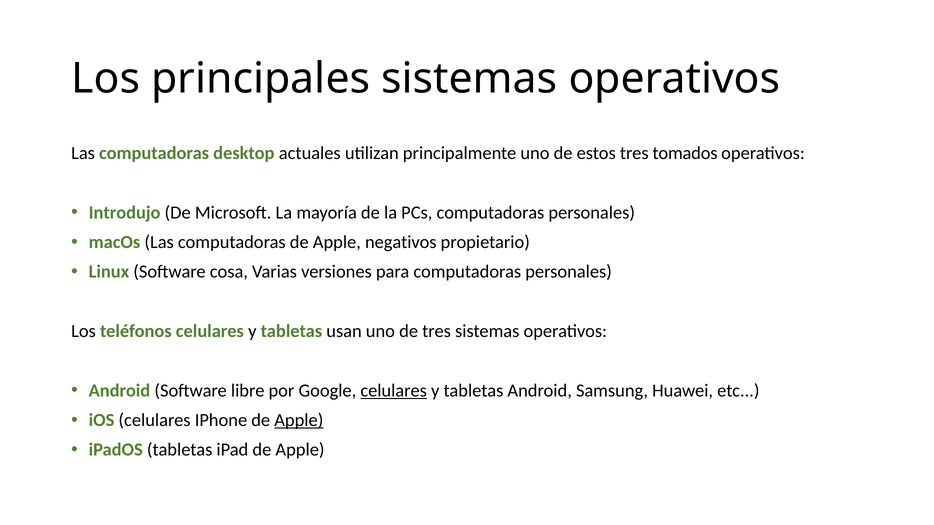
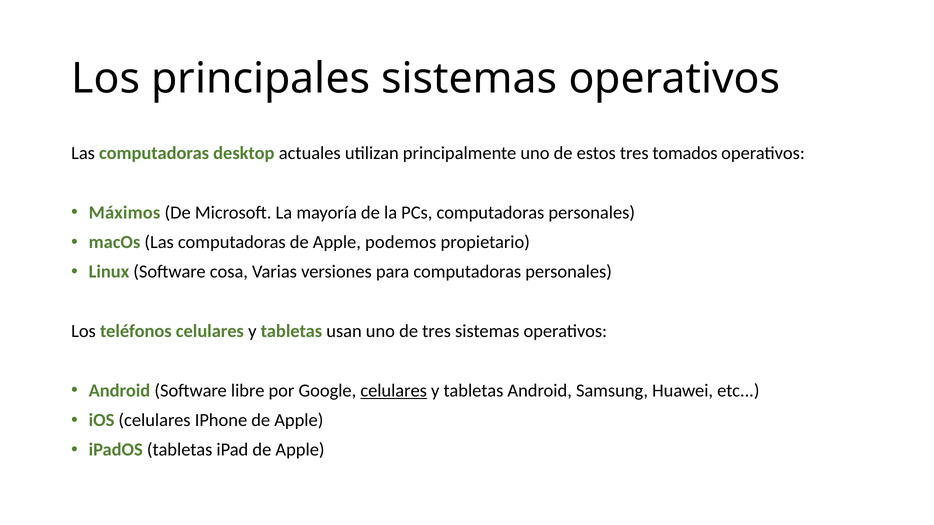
Introdujo: Introdujo -> Máximos
negativos: negativos -> podemos
Apple at (299, 420) underline: present -> none
